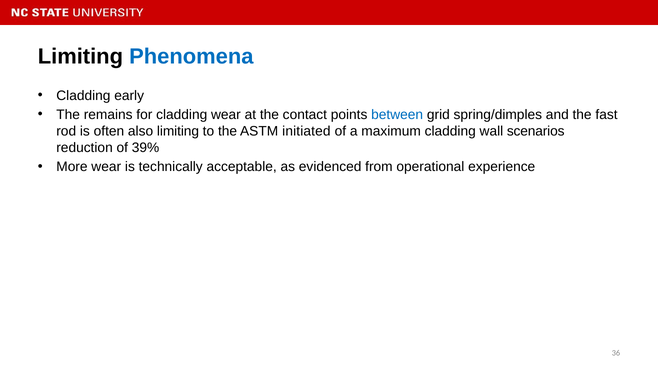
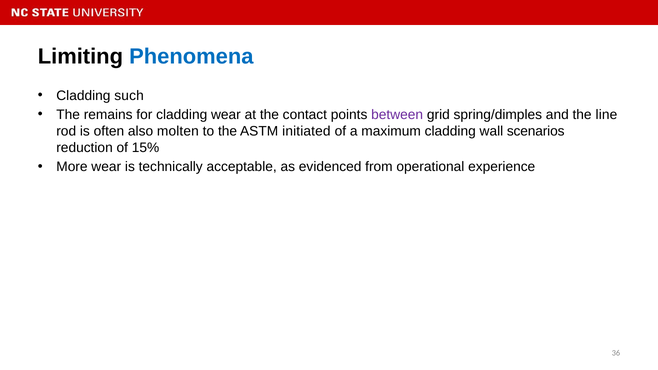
early: early -> such
between colour: blue -> purple
fast: fast -> line
also limiting: limiting -> molten
39%: 39% -> 15%
